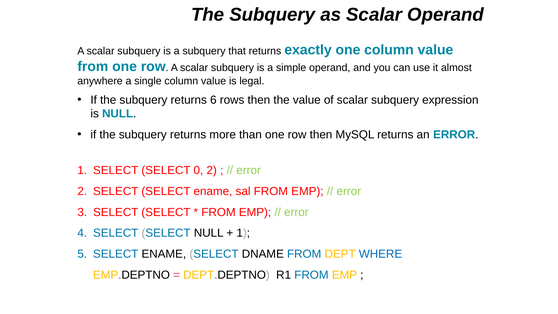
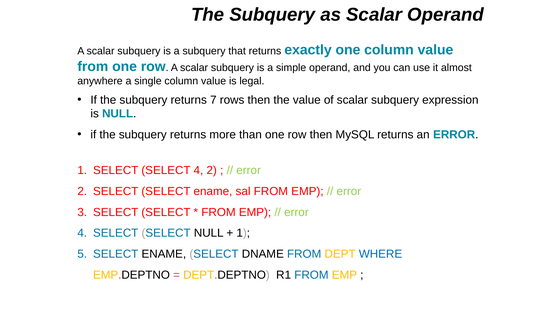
6: 6 -> 7
SELECT 0: 0 -> 4
